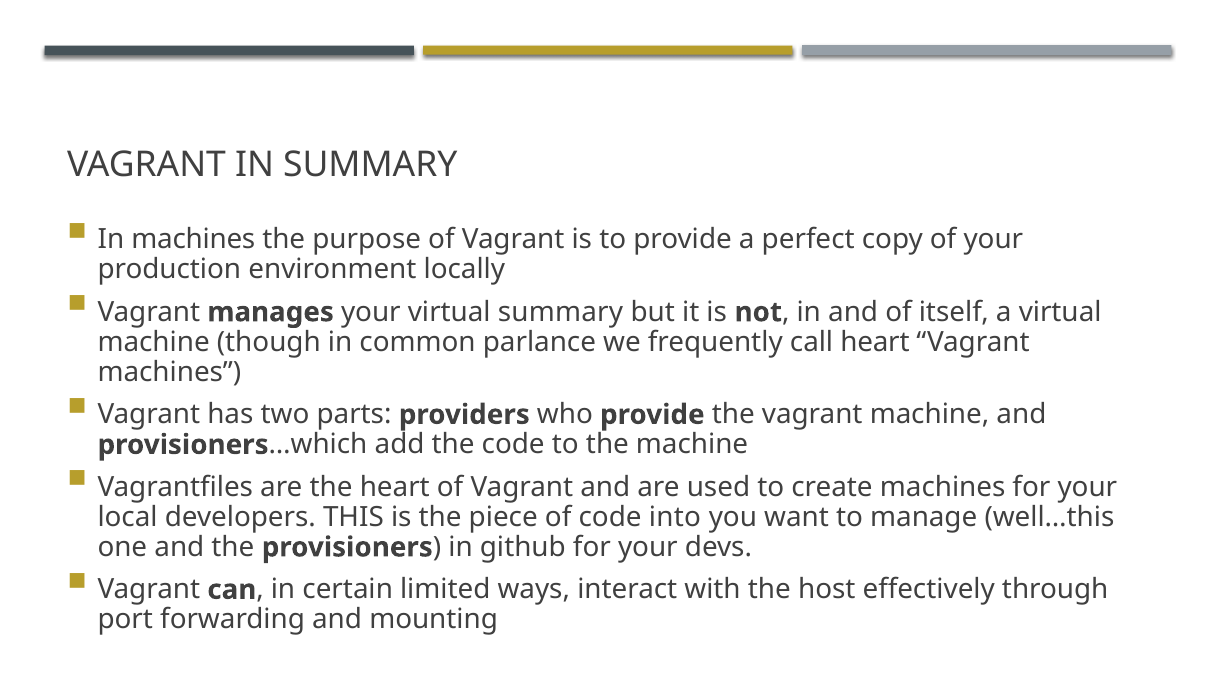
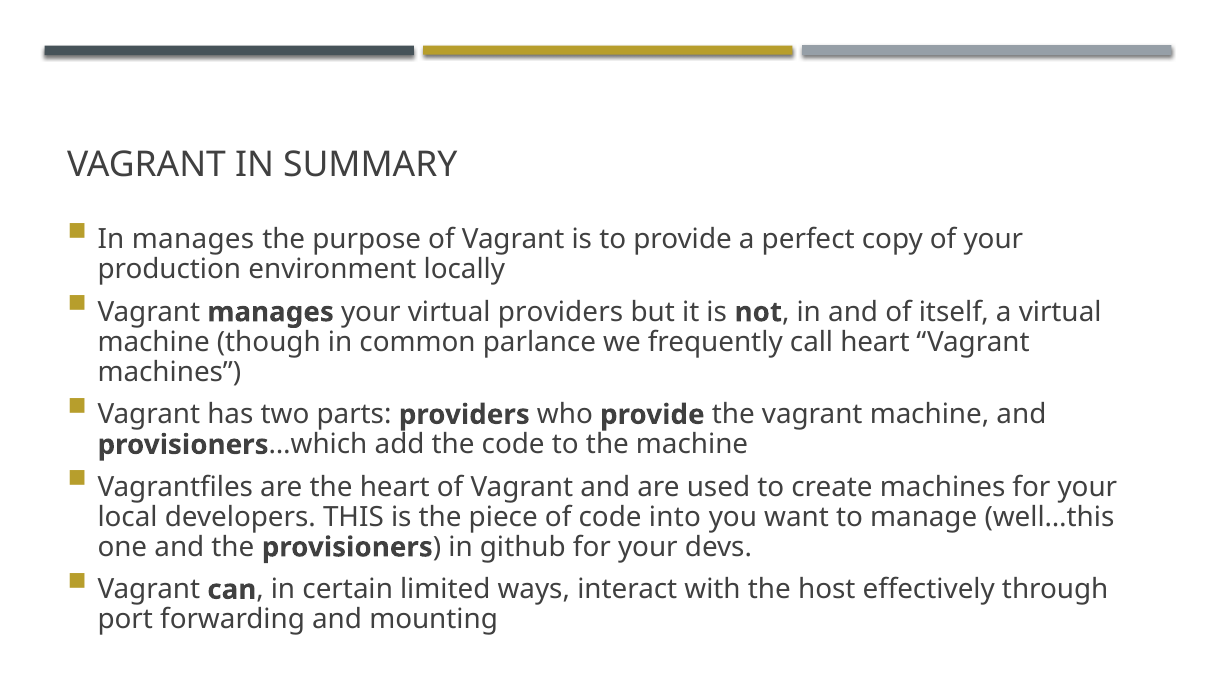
In machines: machines -> manages
virtual summary: summary -> providers
